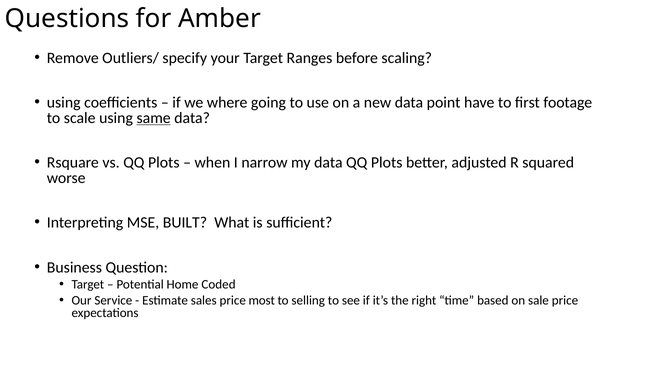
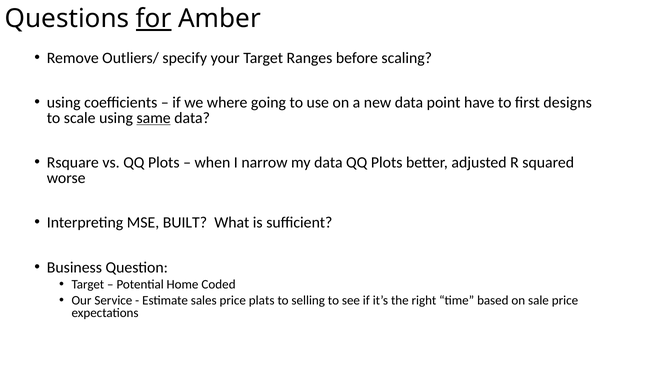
for underline: none -> present
footage: footage -> designs
most: most -> plats
